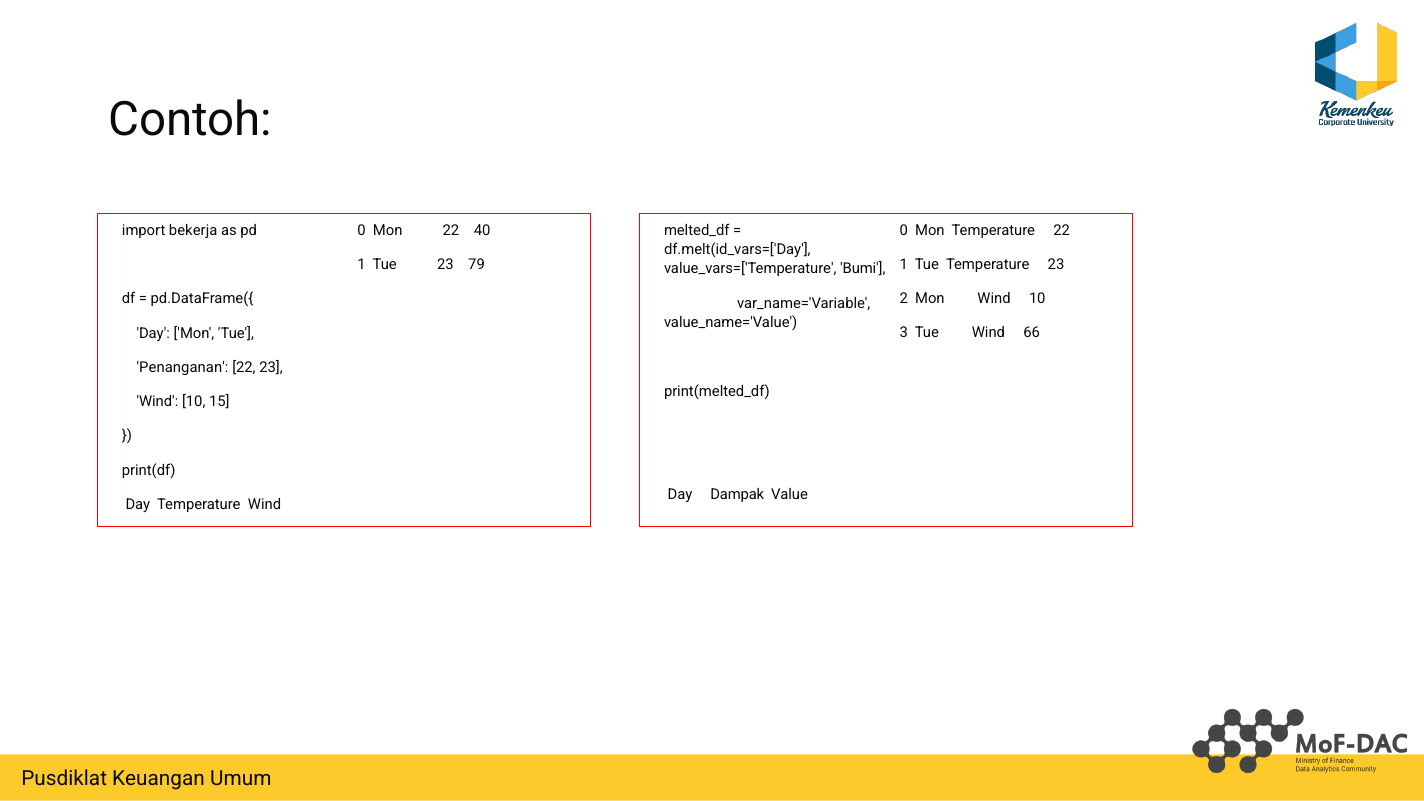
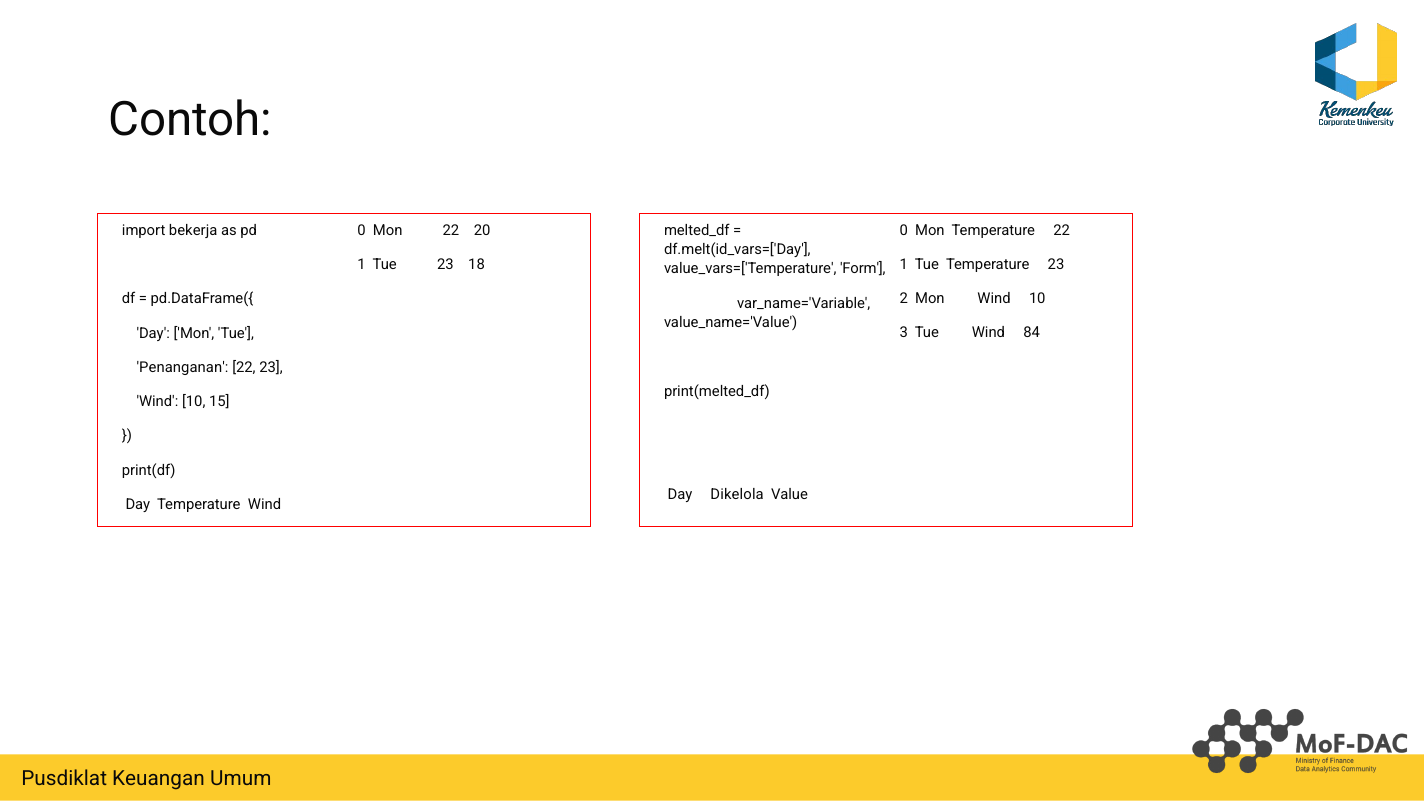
40: 40 -> 20
79: 79 -> 18
Bumi: Bumi -> Form
66: 66 -> 84
Dampak: Dampak -> Dikelola
